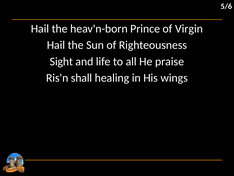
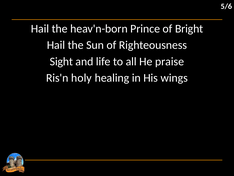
Virgin: Virgin -> Bright
shall: shall -> holy
